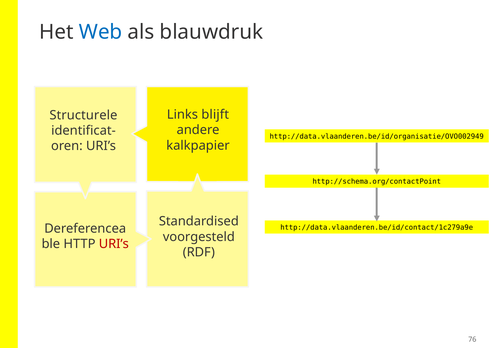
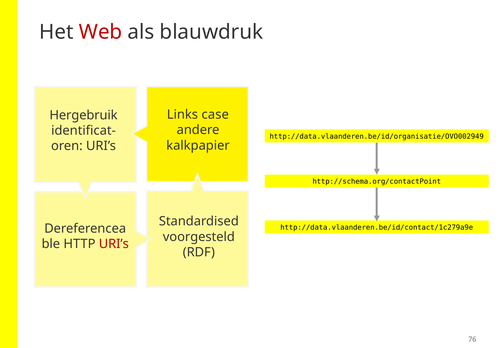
Web colour: blue -> red
blijft: blijft -> case
Structurele: Structurele -> Hergebruik
